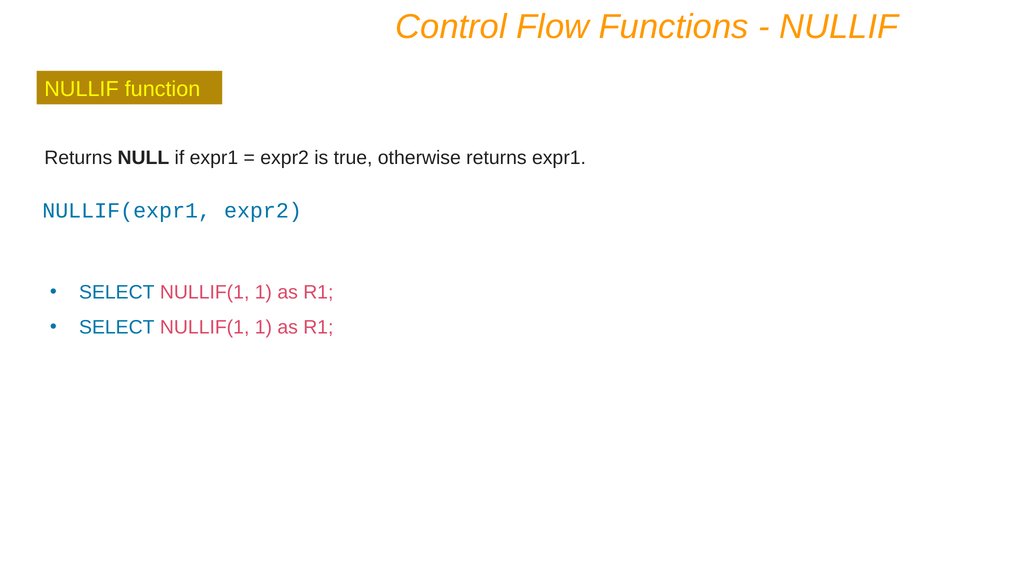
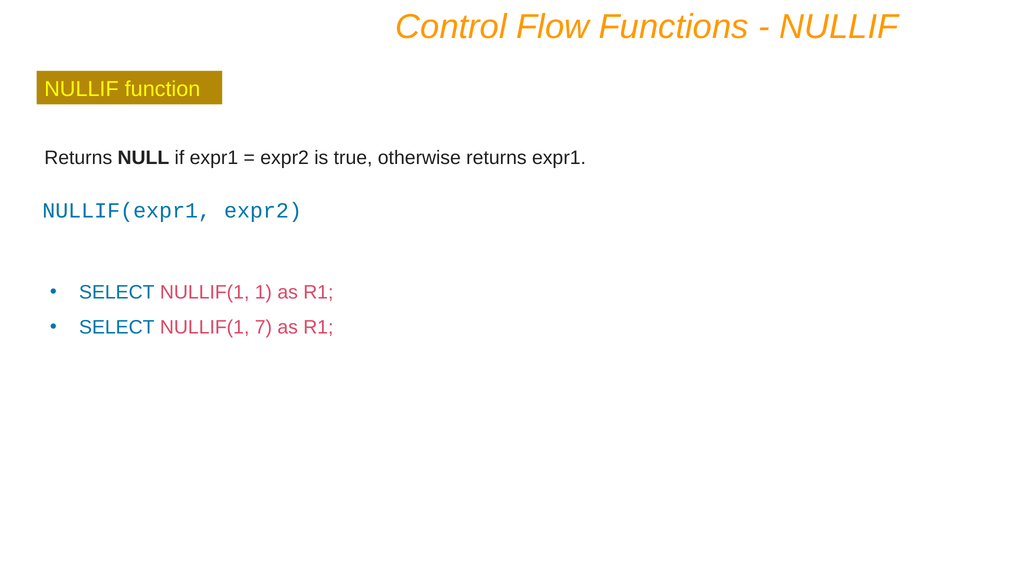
1 at (263, 327): 1 -> 7
